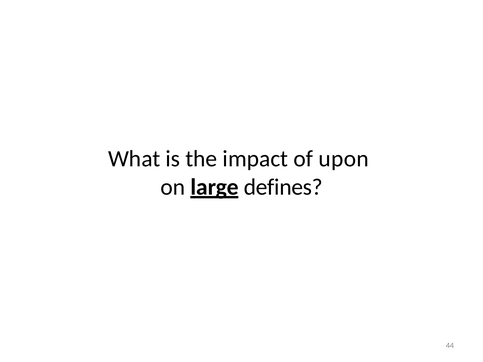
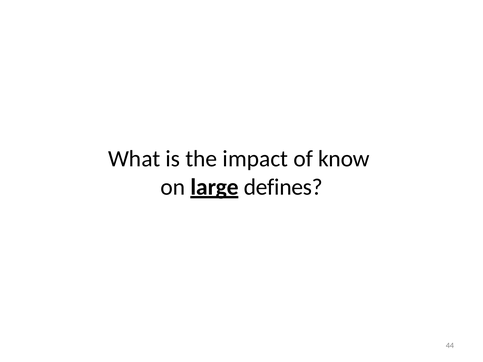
upon: upon -> know
